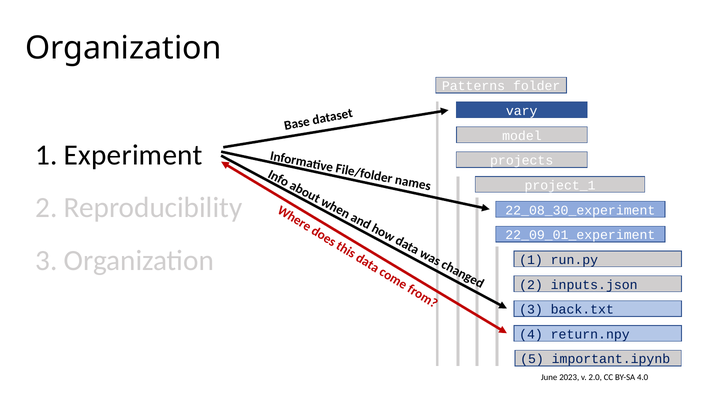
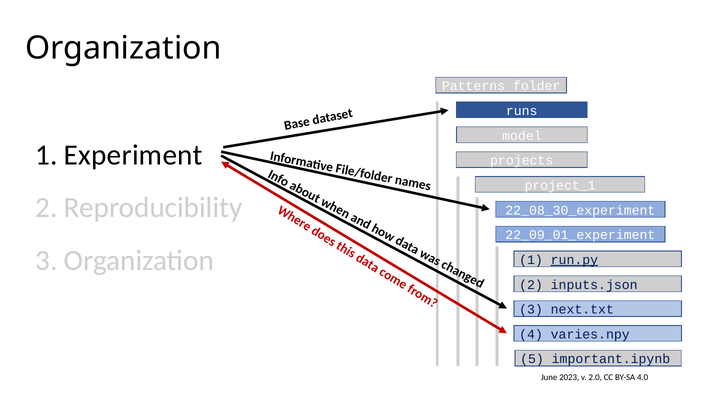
vary: vary -> runs
run.py underline: none -> present
back.txt: back.txt -> next.txt
return.npy: return.npy -> varies.npy
